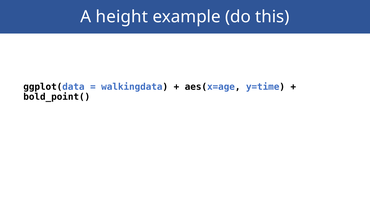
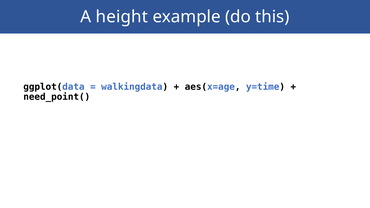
bold_point(: bold_point( -> need_point(
